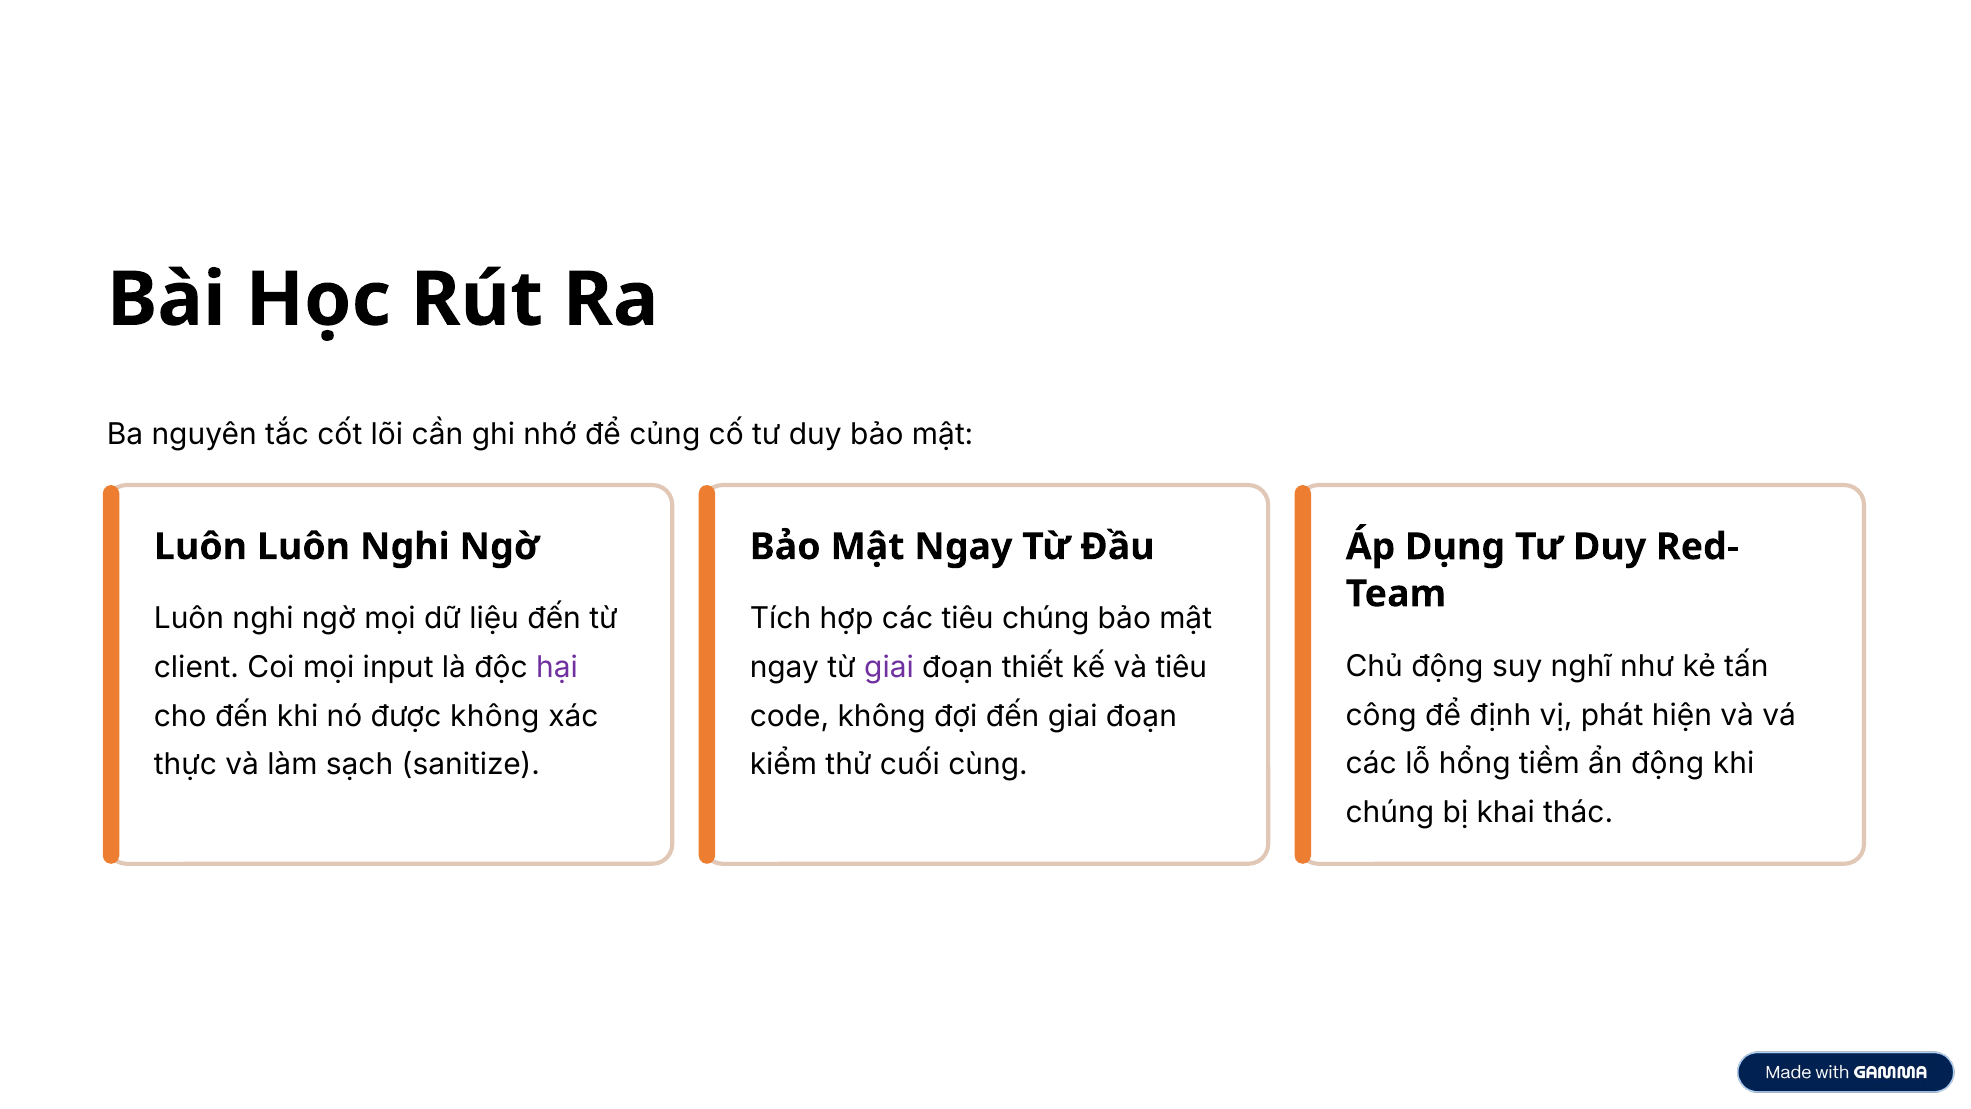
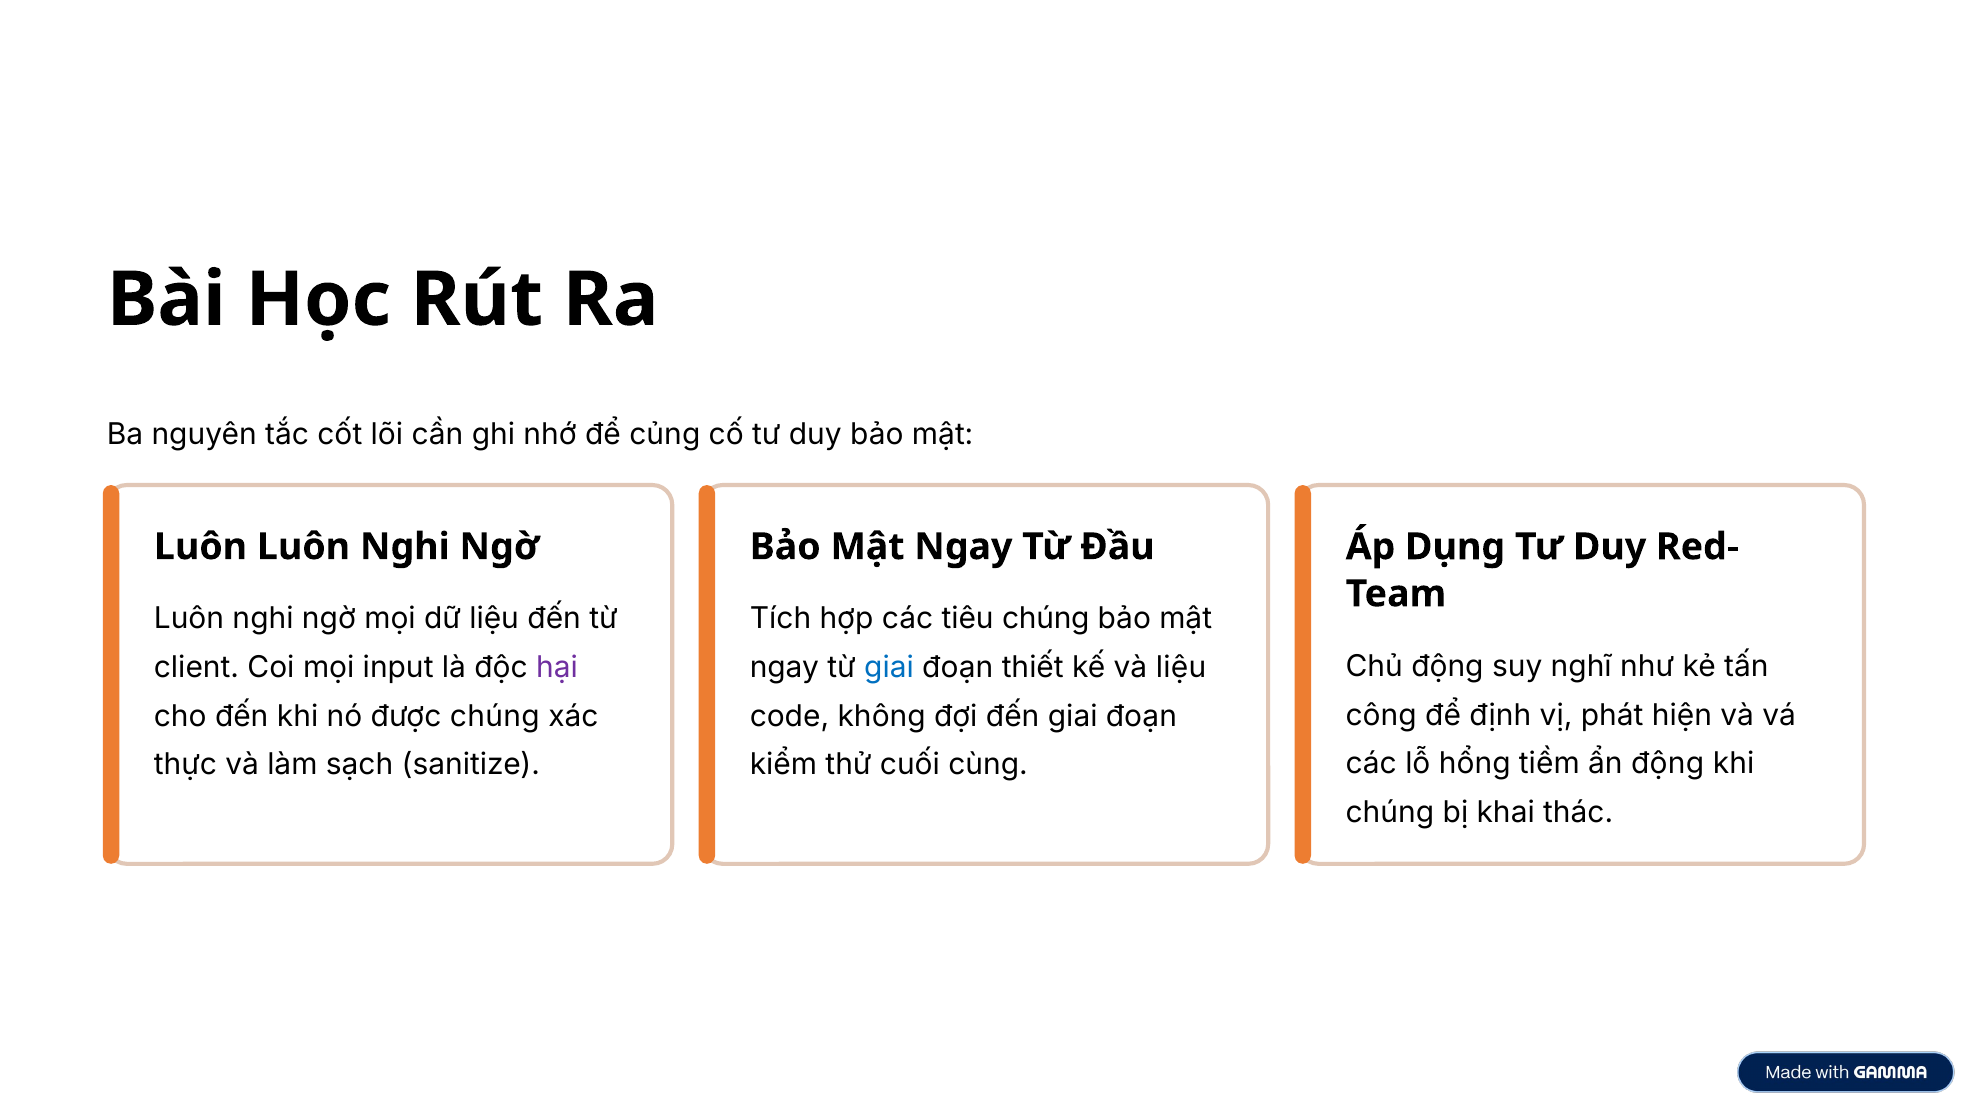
giai at (889, 667) colour: purple -> blue
và tiêu: tiêu -> liệu
được không: không -> chúng
